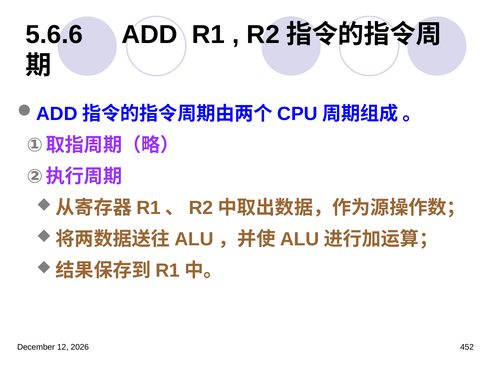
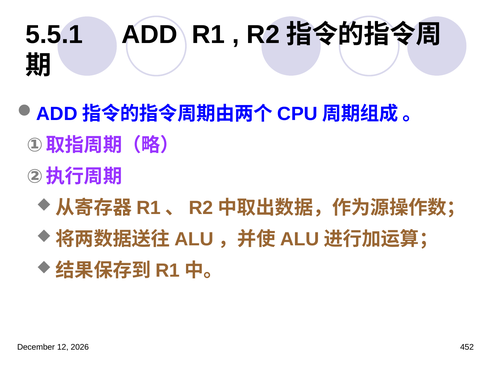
5.6.6: 5.6.6 -> 5.5.1
